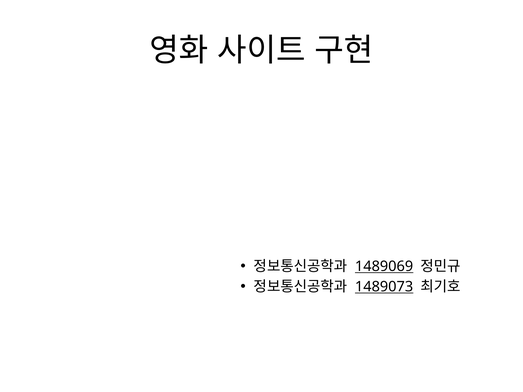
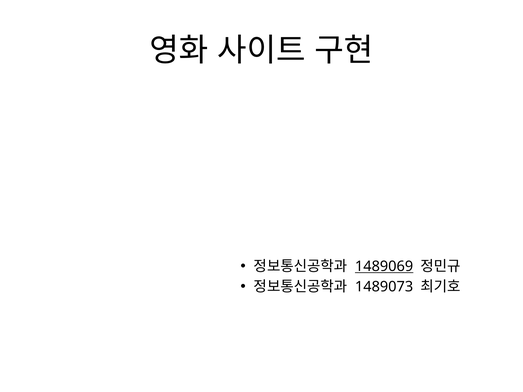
1489073 underline: present -> none
